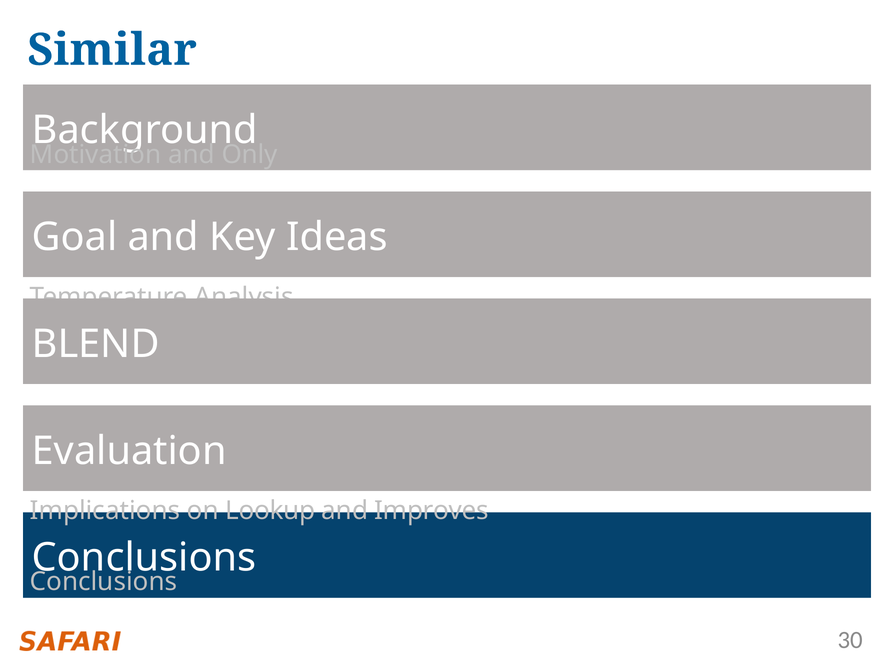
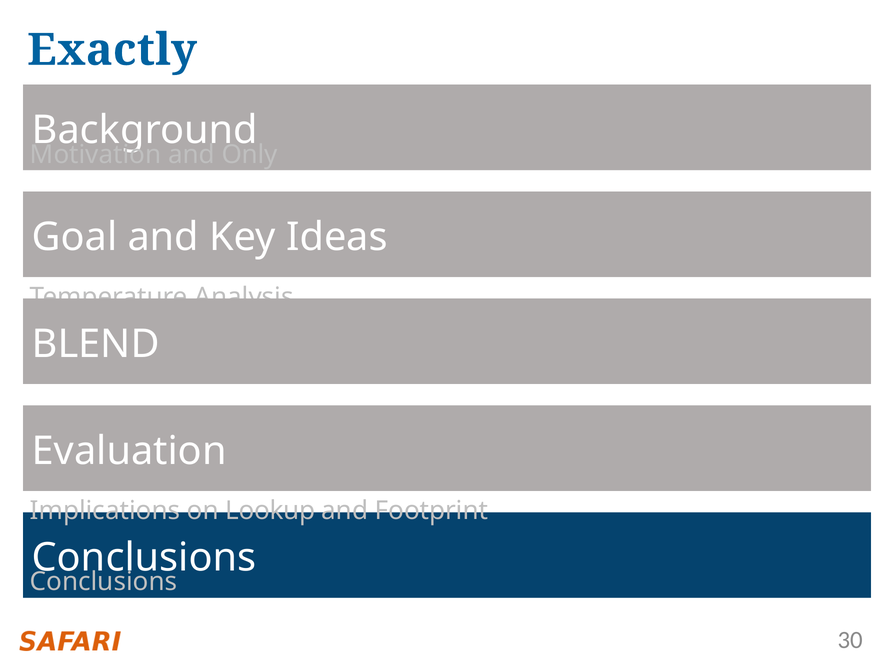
Similar: Similar -> Exactly
Improves: Improves -> Footprint
